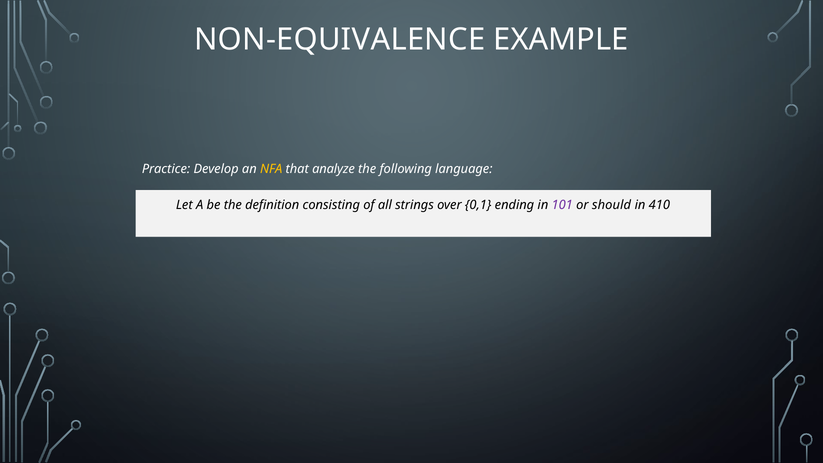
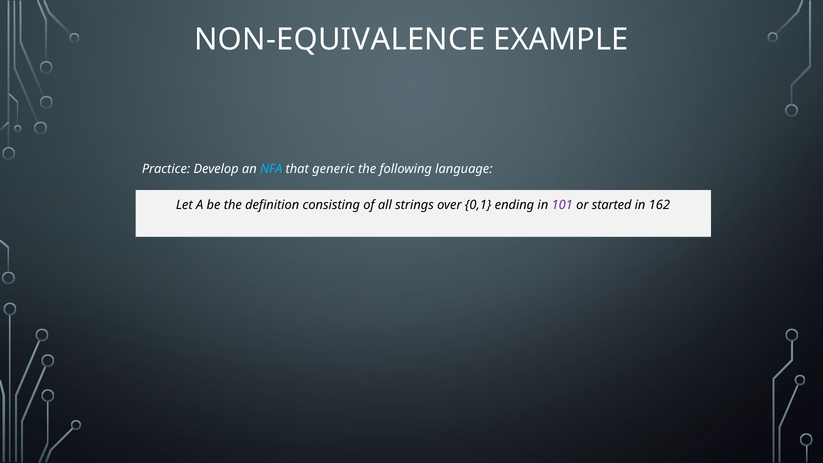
NFA colour: yellow -> light blue
analyze: analyze -> generic
should: should -> started
410: 410 -> 162
